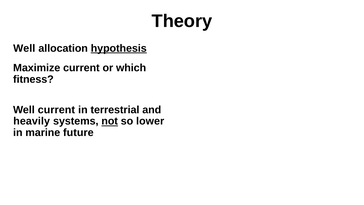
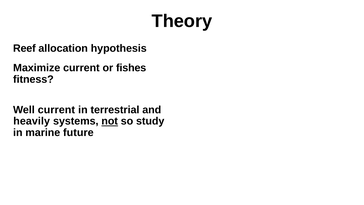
Well at (24, 48): Well -> Reef
hypothesis underline: present -> none
which: which -> fishes
lower: lower -> study
